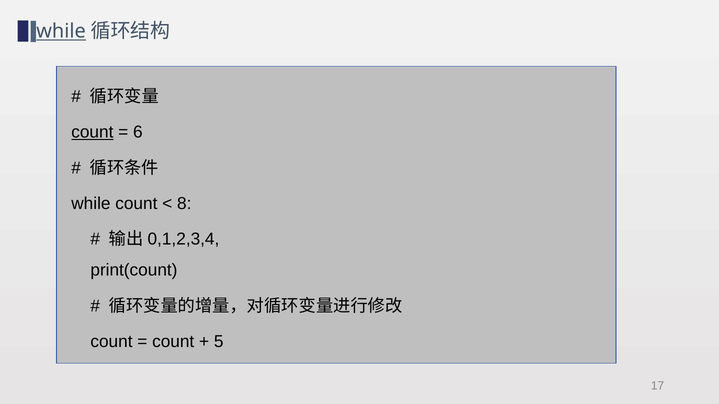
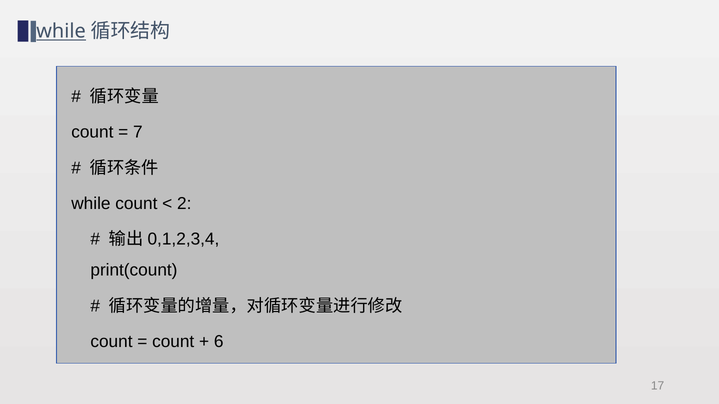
count at (92, 132) underline: present -> none
6: 6 -> 7
8: 8 -> 2
5: 5 -> 6
